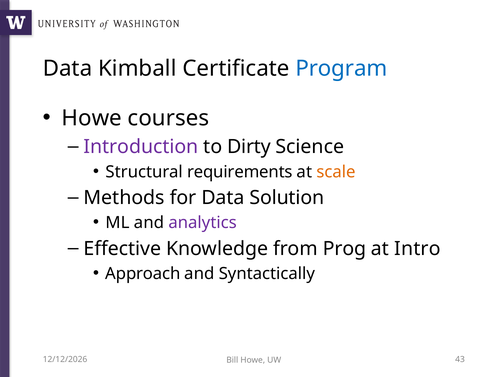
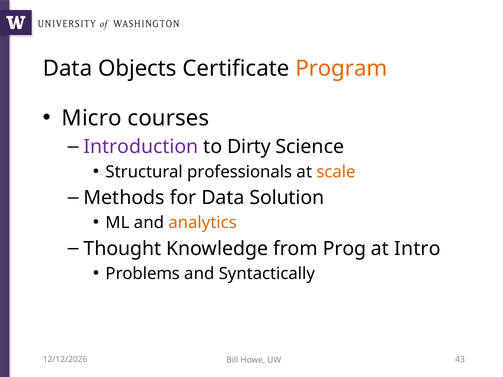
Kimball: Kimball -> Objects
Program colour: blue -> orange
Howe at (92, 118): Howe -> Micro
requirements: requirements -> professionals
analytics colour: purple -> orange
Effective: Effective -> Thought
Approach: Approach -> Problems
